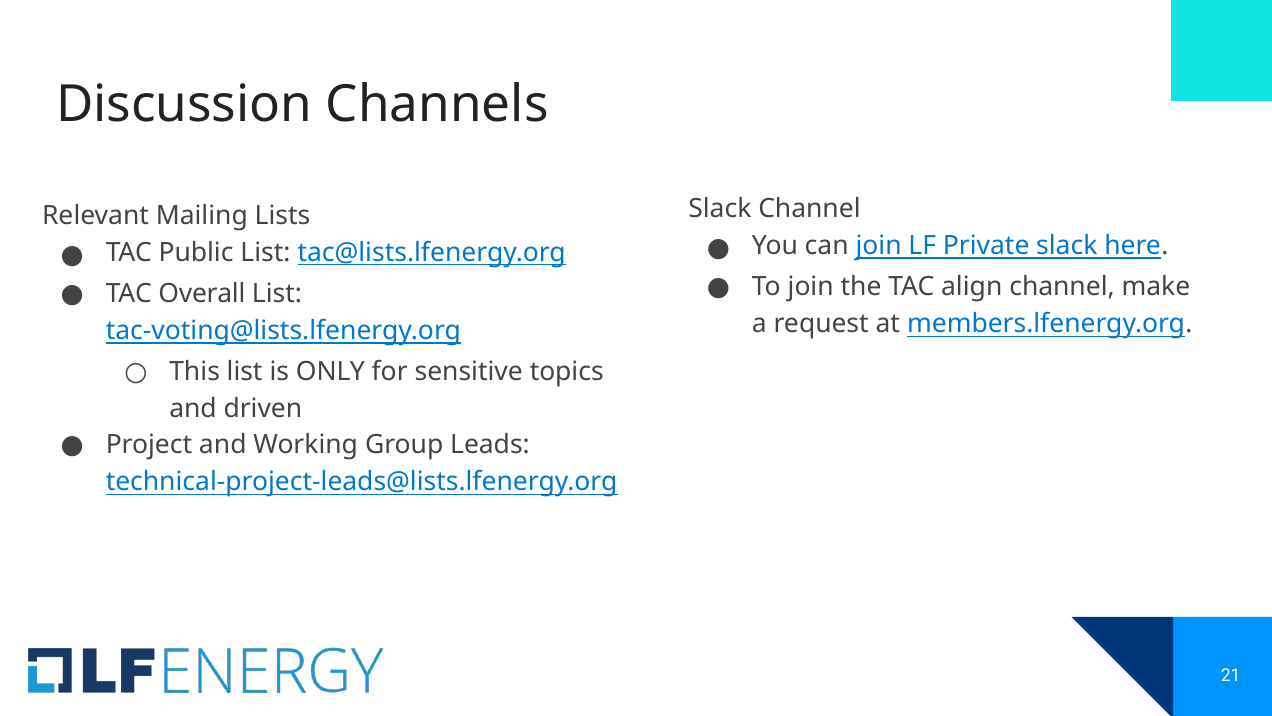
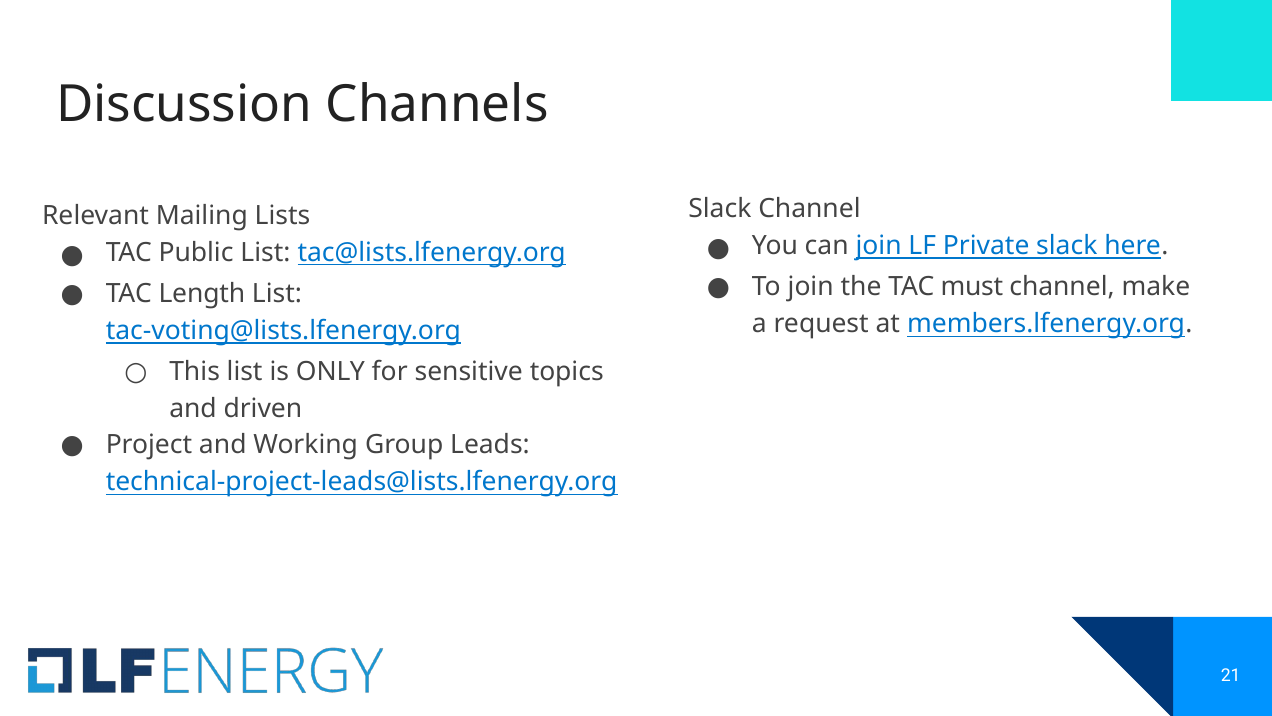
align: align -> must
Overall: Overall -> Length
